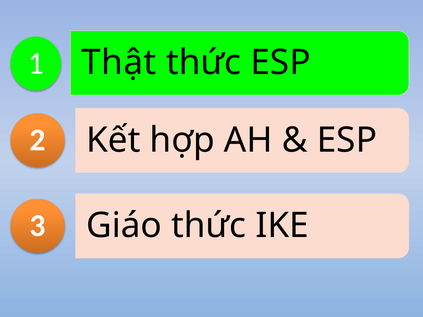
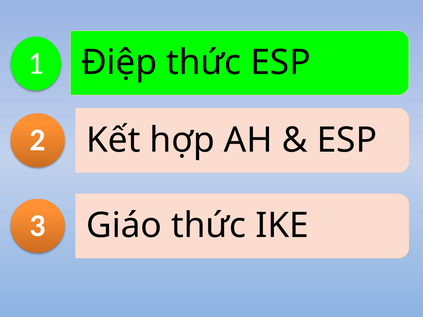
Thật: Thật -> Điệp
